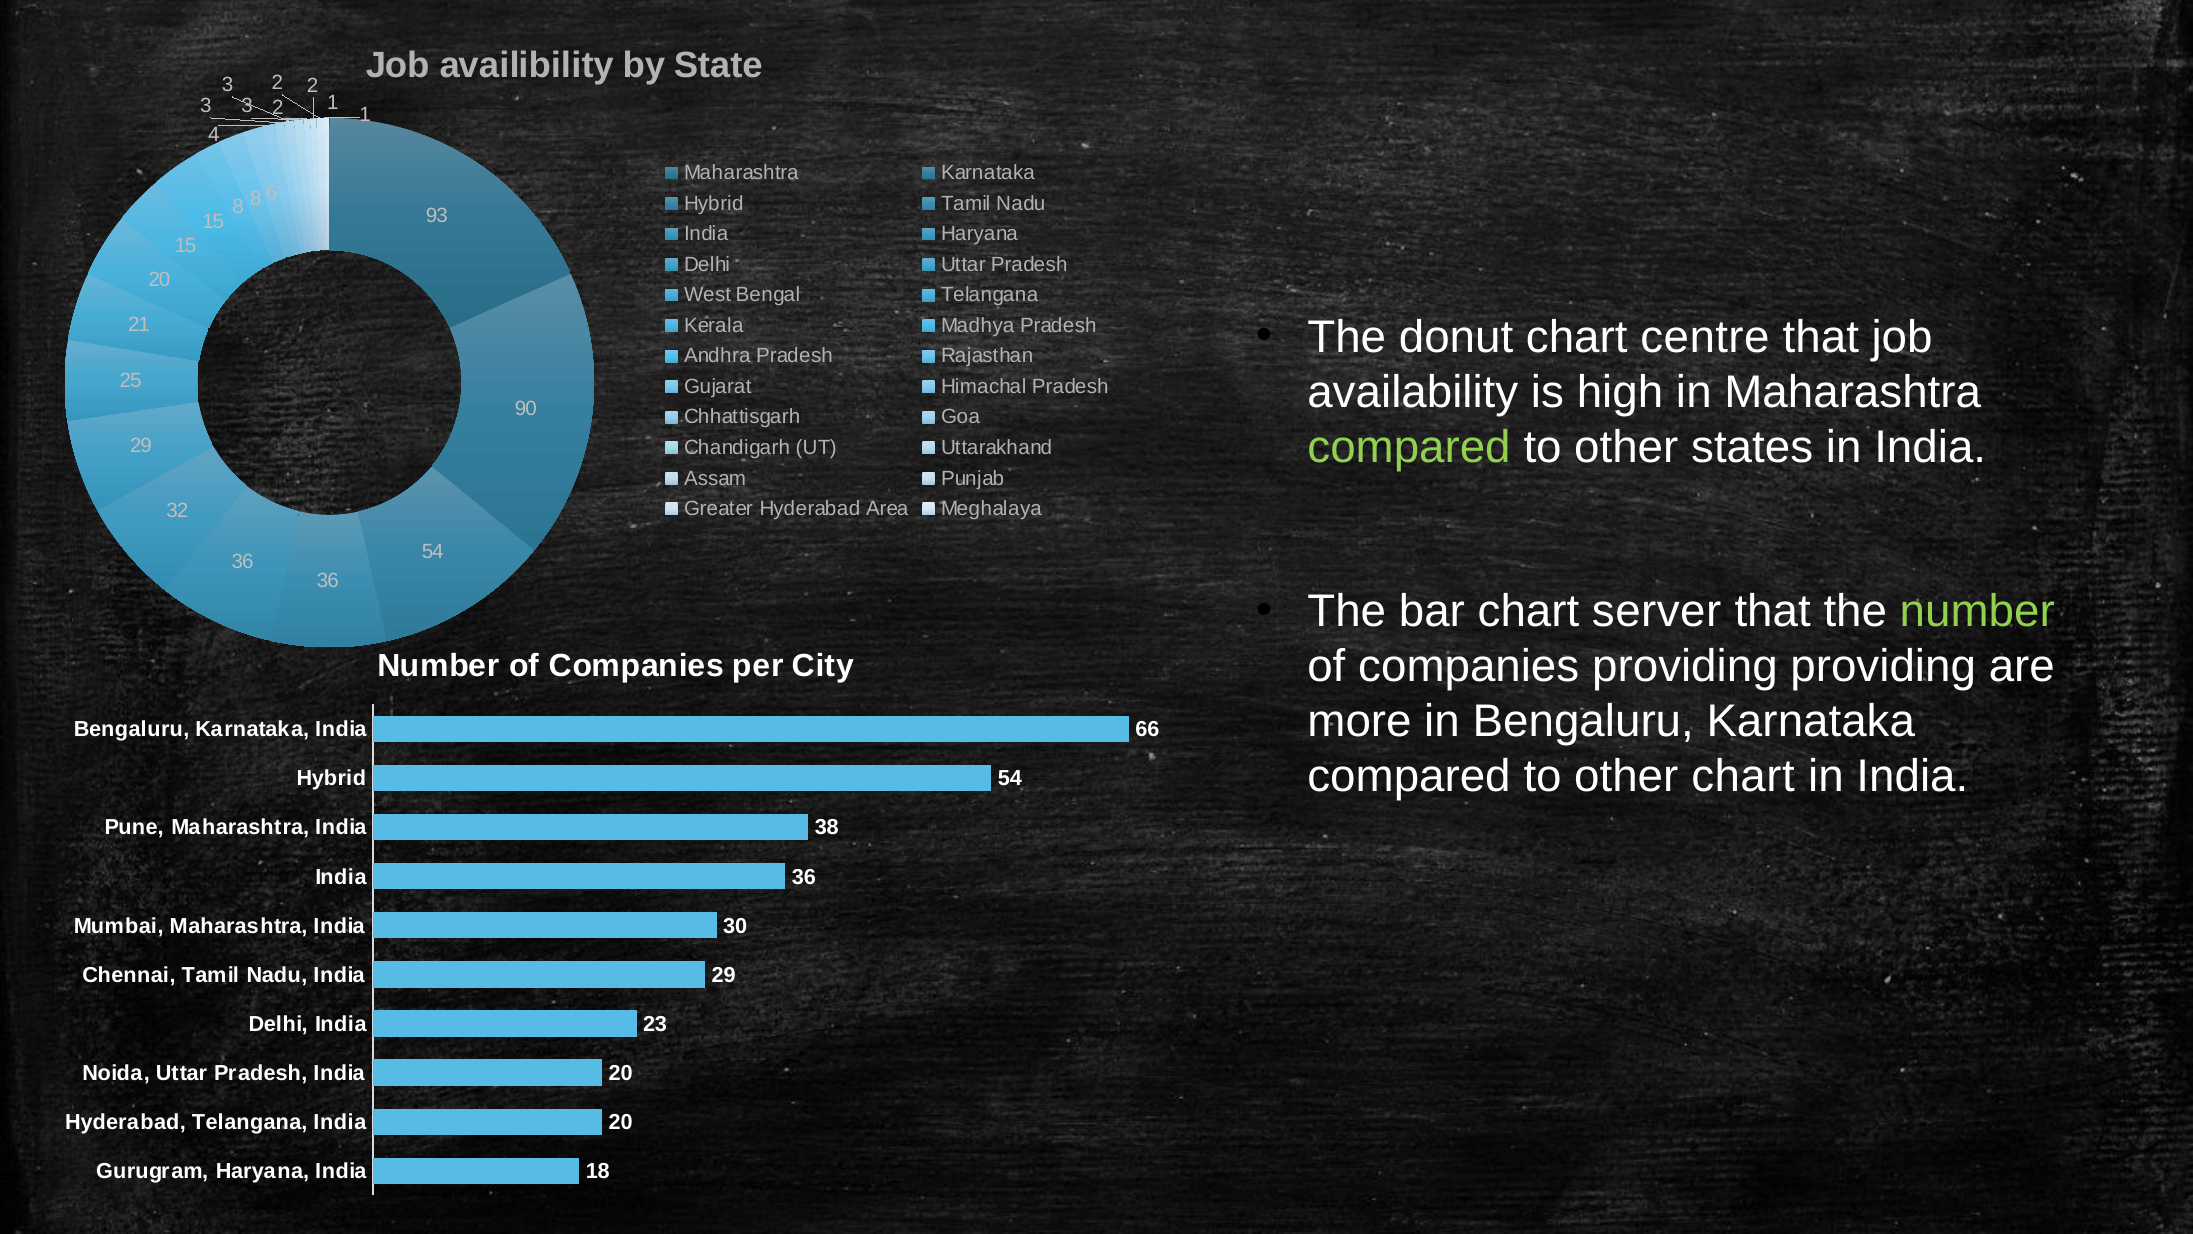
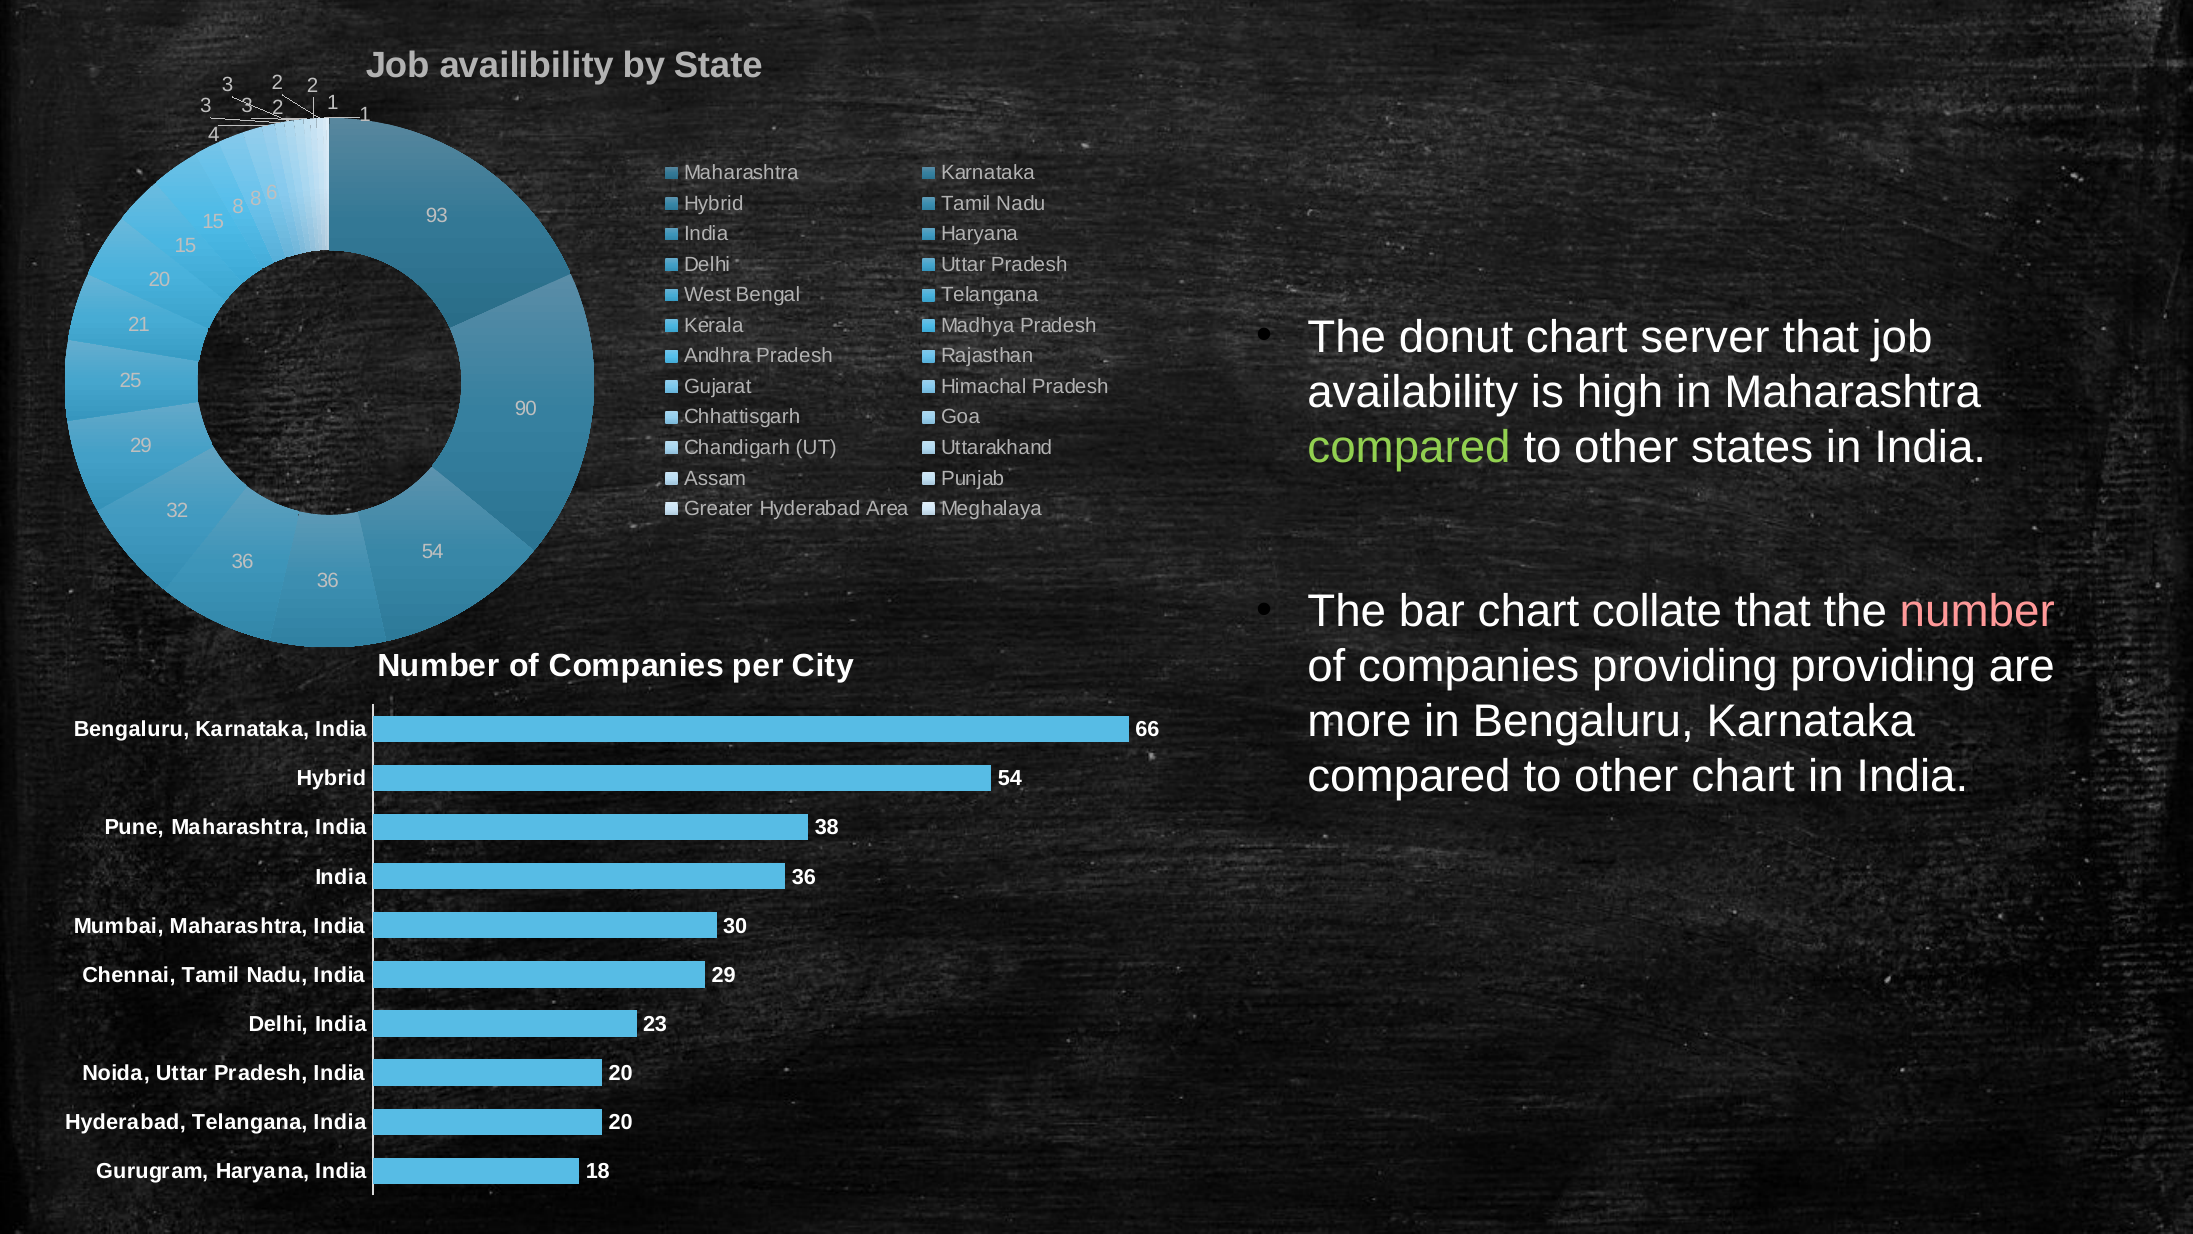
centre: centre -> server
server: server -> collate
number at (1977, 612) colour: light green -> pink
